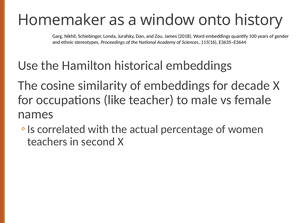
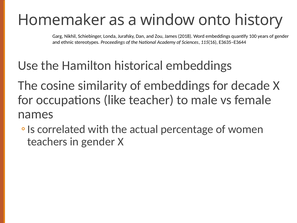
in second: second -> gender
